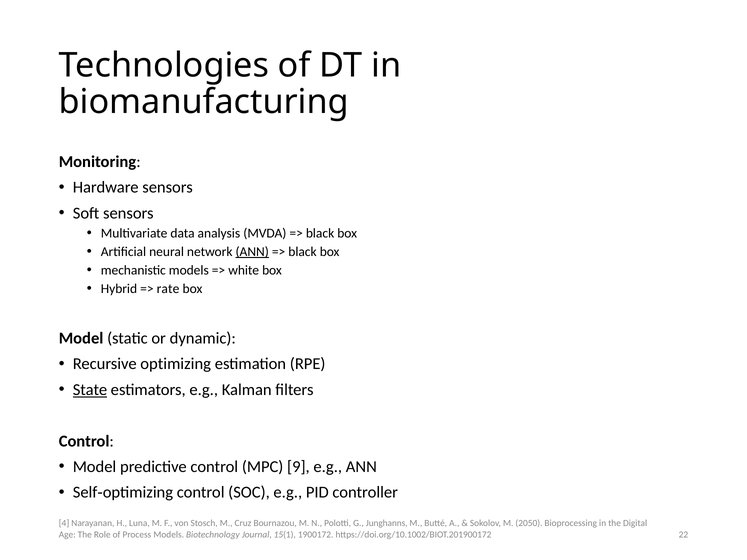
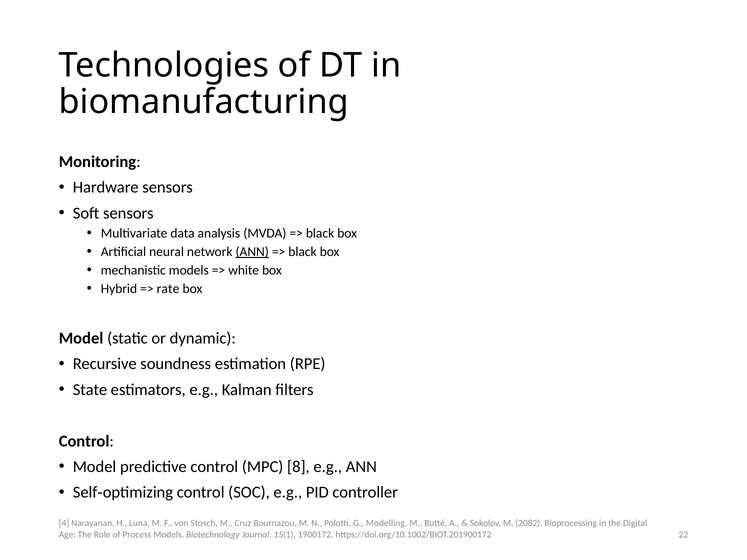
Recursive optimizing: optimizing -> soundness
State underline: present -> none
9: 9 -> 8
Junghanns: Junghanns -> Modelling
2050: 2050 -> 2082
